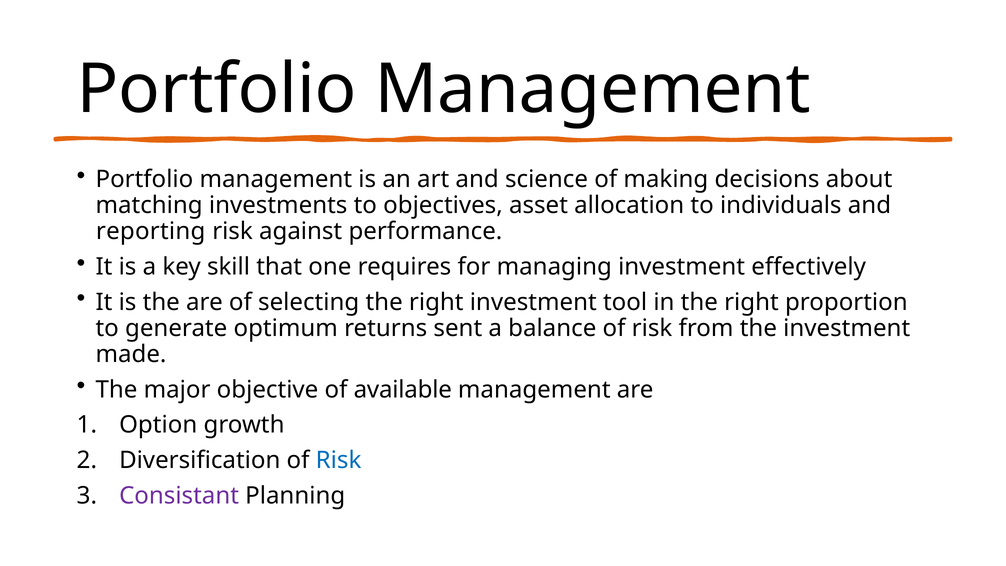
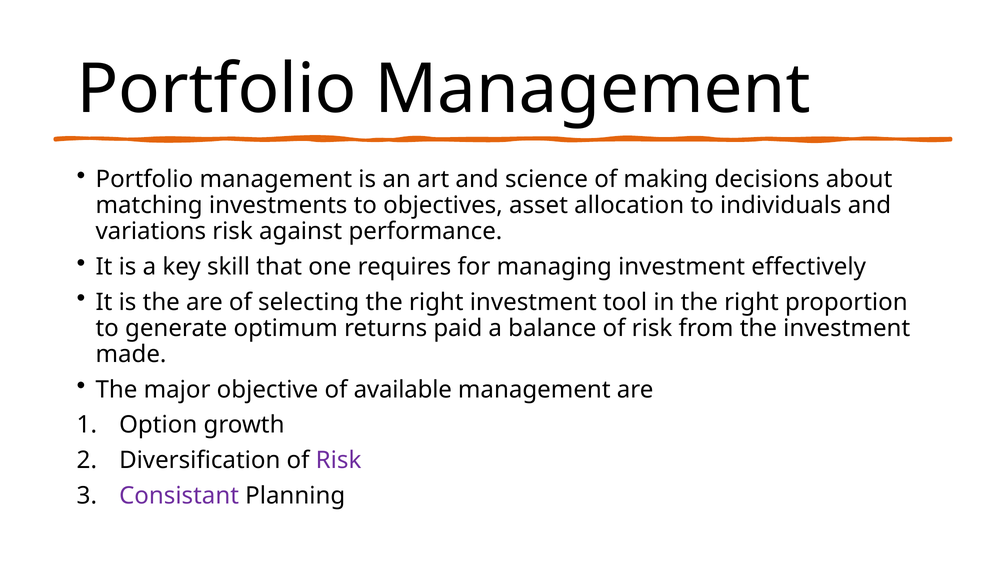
reporting: reporting -> variations
sent: sent -> paid
Risk at (339, 460) colour: blue -> purple
